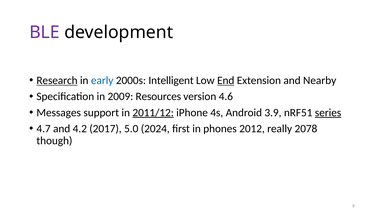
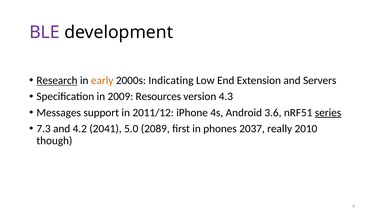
early colour: blue -> orange
Intelligent: Intelligent -> Indicating
End underline: present -> none
Nearby: Nearby -> Servers
4.6: 4.6 -> 4.3
2011/12 underline: present -> none
3.9: 3.9 -> 3.6
4.7: 4.7 -> 7.3
2017: 2017 -> 2041
2024: 2024 -> 2089
2012: 2012 -> 2037
2078: 2078 -> 2010
